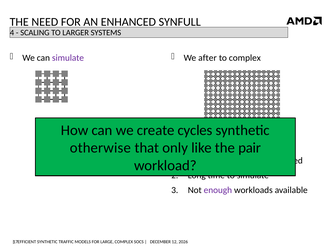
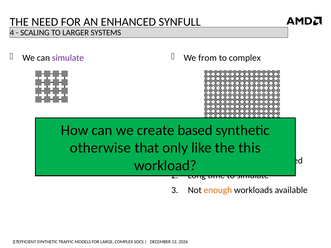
after: after -> from
cycles: cycles -> based
pair: pair -> this
enough colour: purple -> orange
